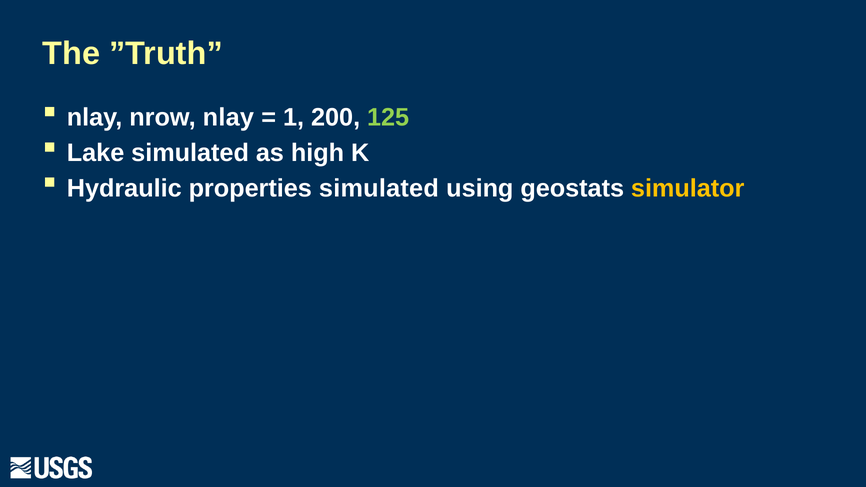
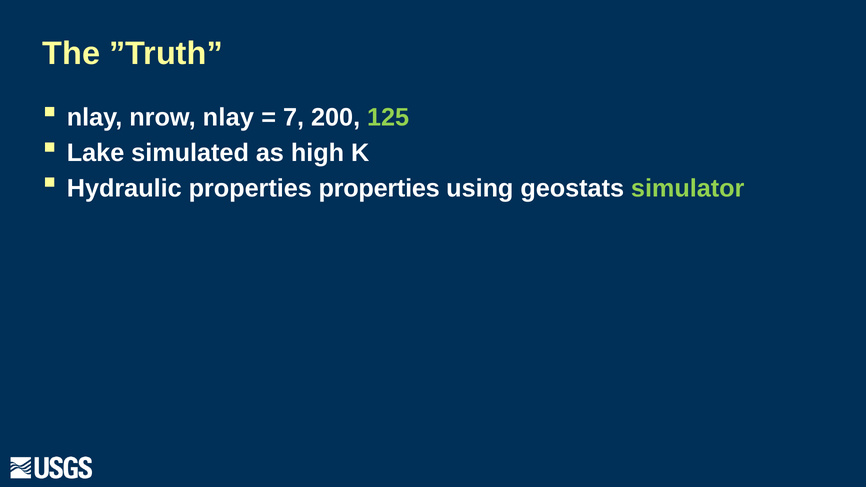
1: 1 -> 7
properties simulated: simulated -> properties
simulator colour: yellow -> light green
